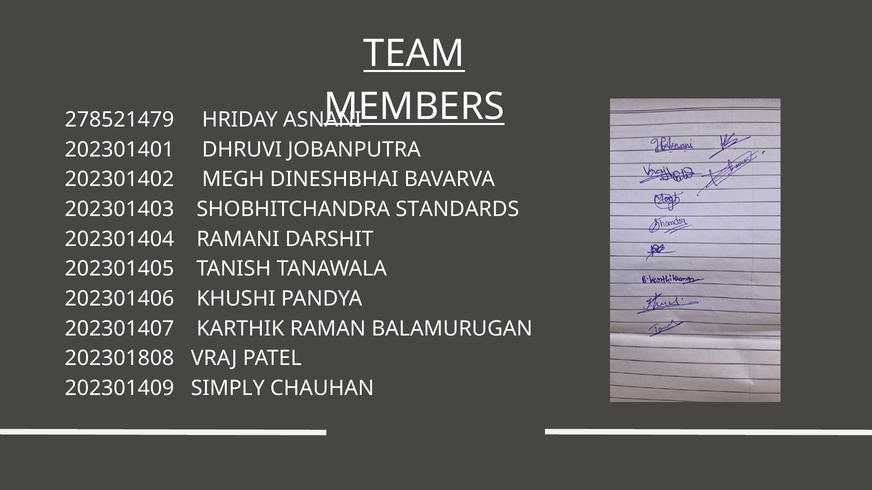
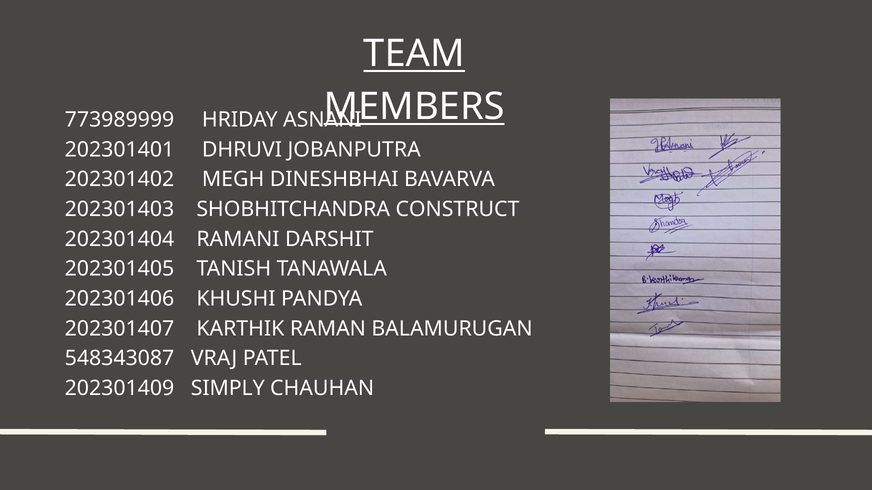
278521479: 278521479 -> 773989999
STANDARDS: STANDARDS -> CONSTRUCT
202301808: 202301808 -> 548343087
